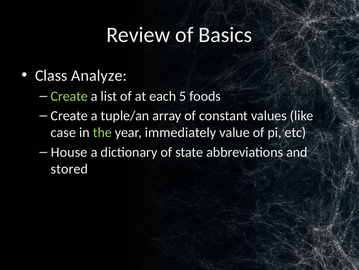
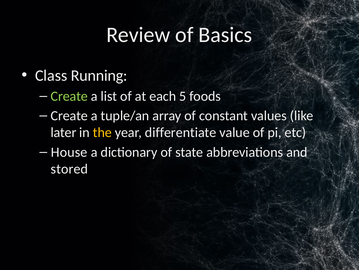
Analyze: Analyze -> Running
case: case -> later
the colour: light green -> yellow
immediately: immediately -> differentiate
